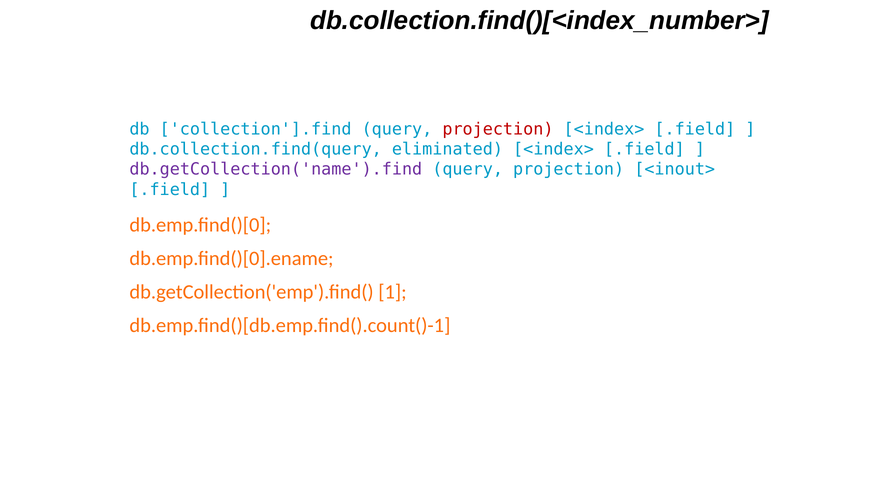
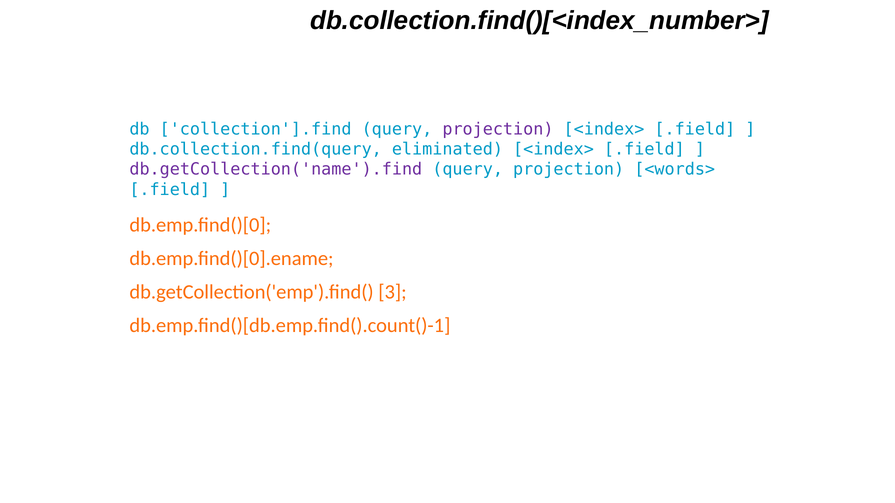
projection at (498, 129) colour: red -> purple
<inout>: <inout> -> <words>
1: 1 -> 3
